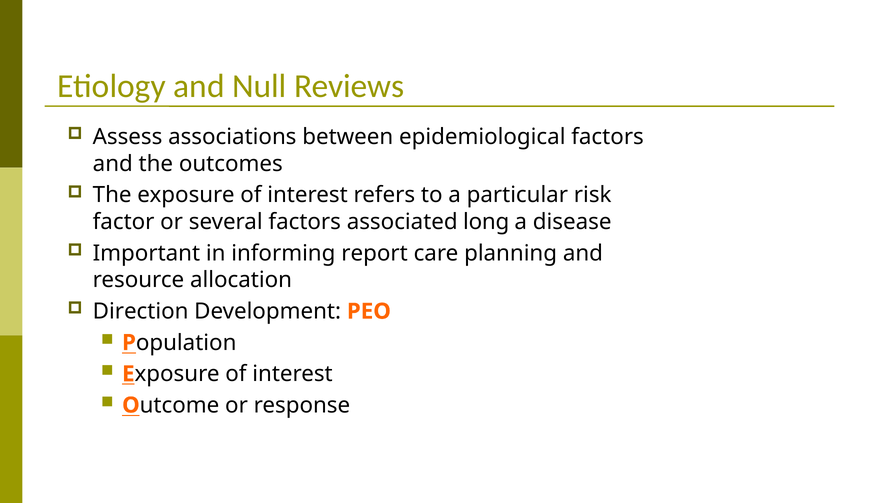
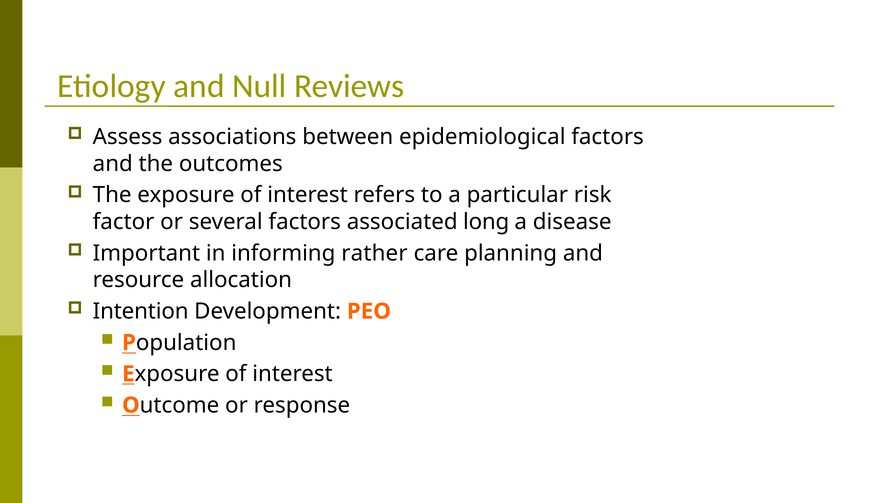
report: report -> rather
Direction: Direction -> Intention
